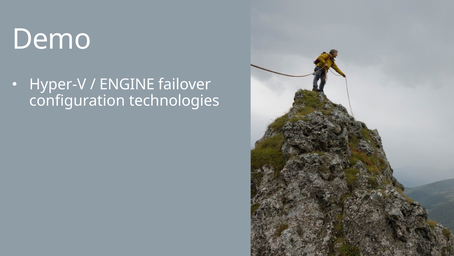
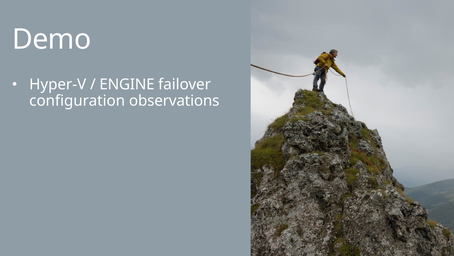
technologies: technologies -> observations
